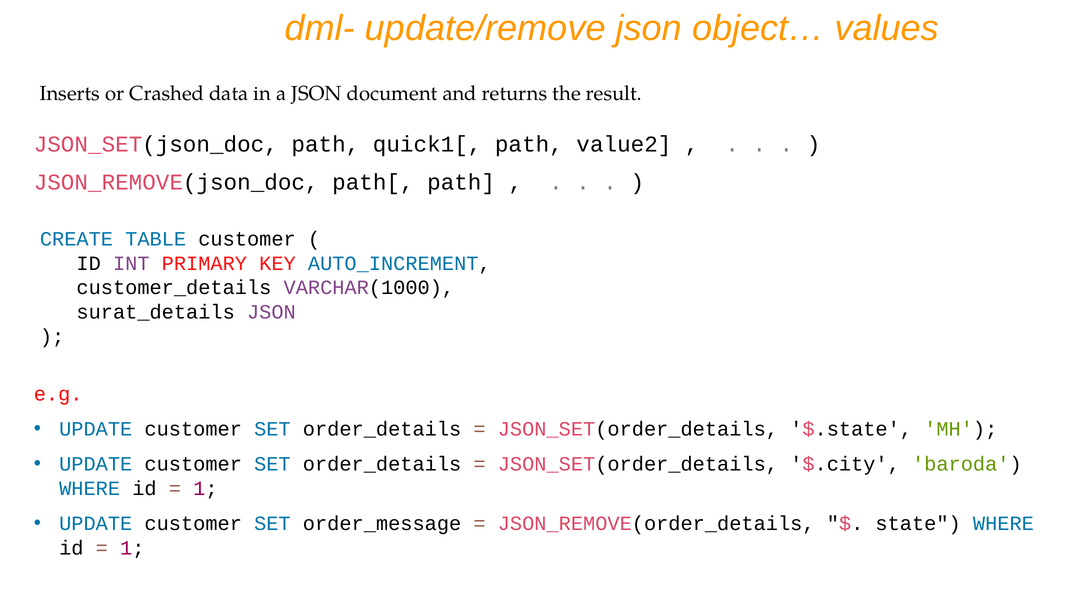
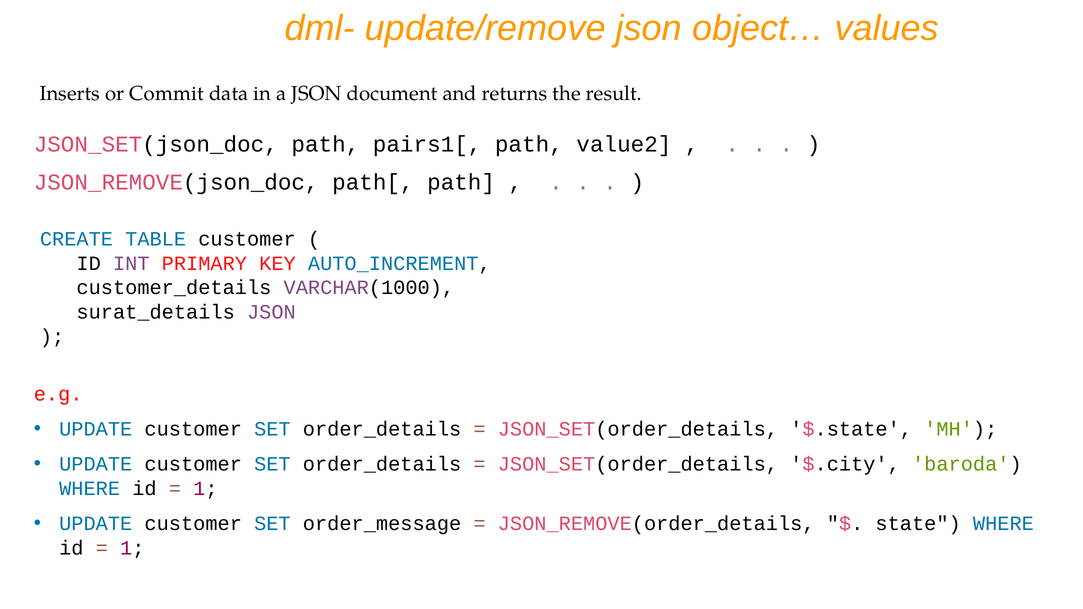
Crashed: Crashed -> Commit
quick1[: quick1[ -> pairs1[
